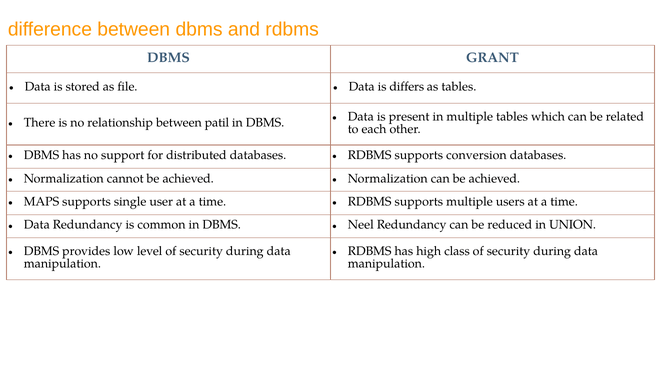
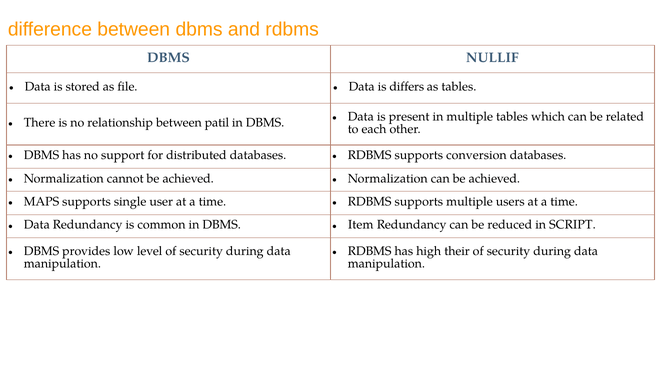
GRANT: GRANT -> NULLIF
Neel: Neel -> Item
UNION: UNION -> SCRIPT
class: class -> their
